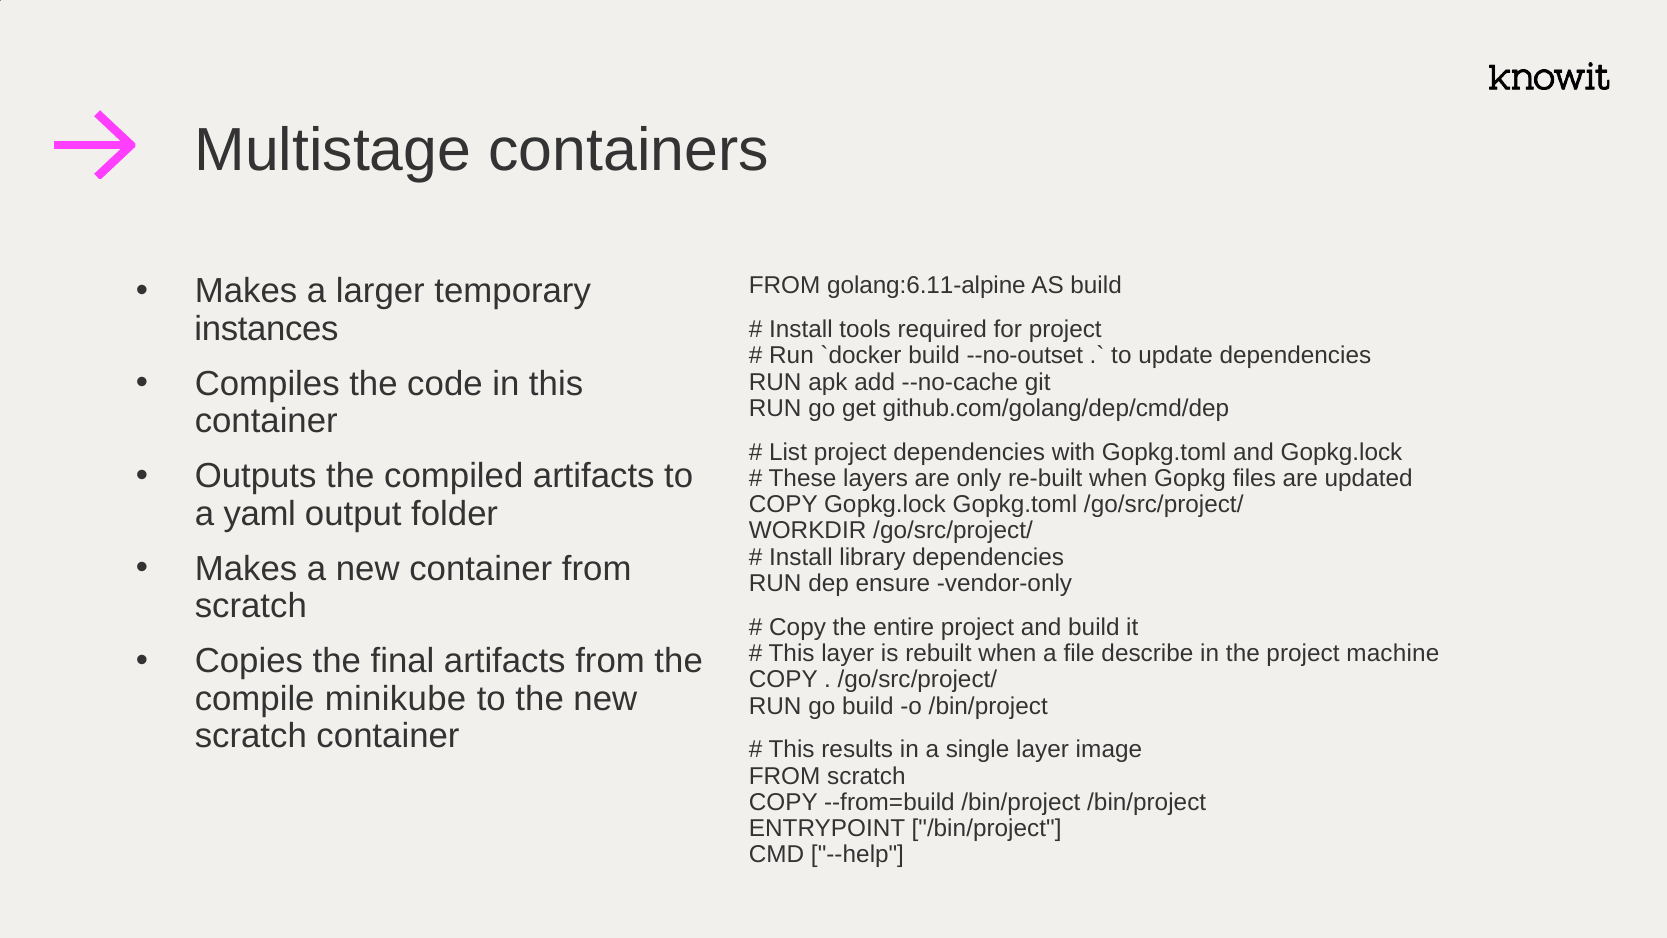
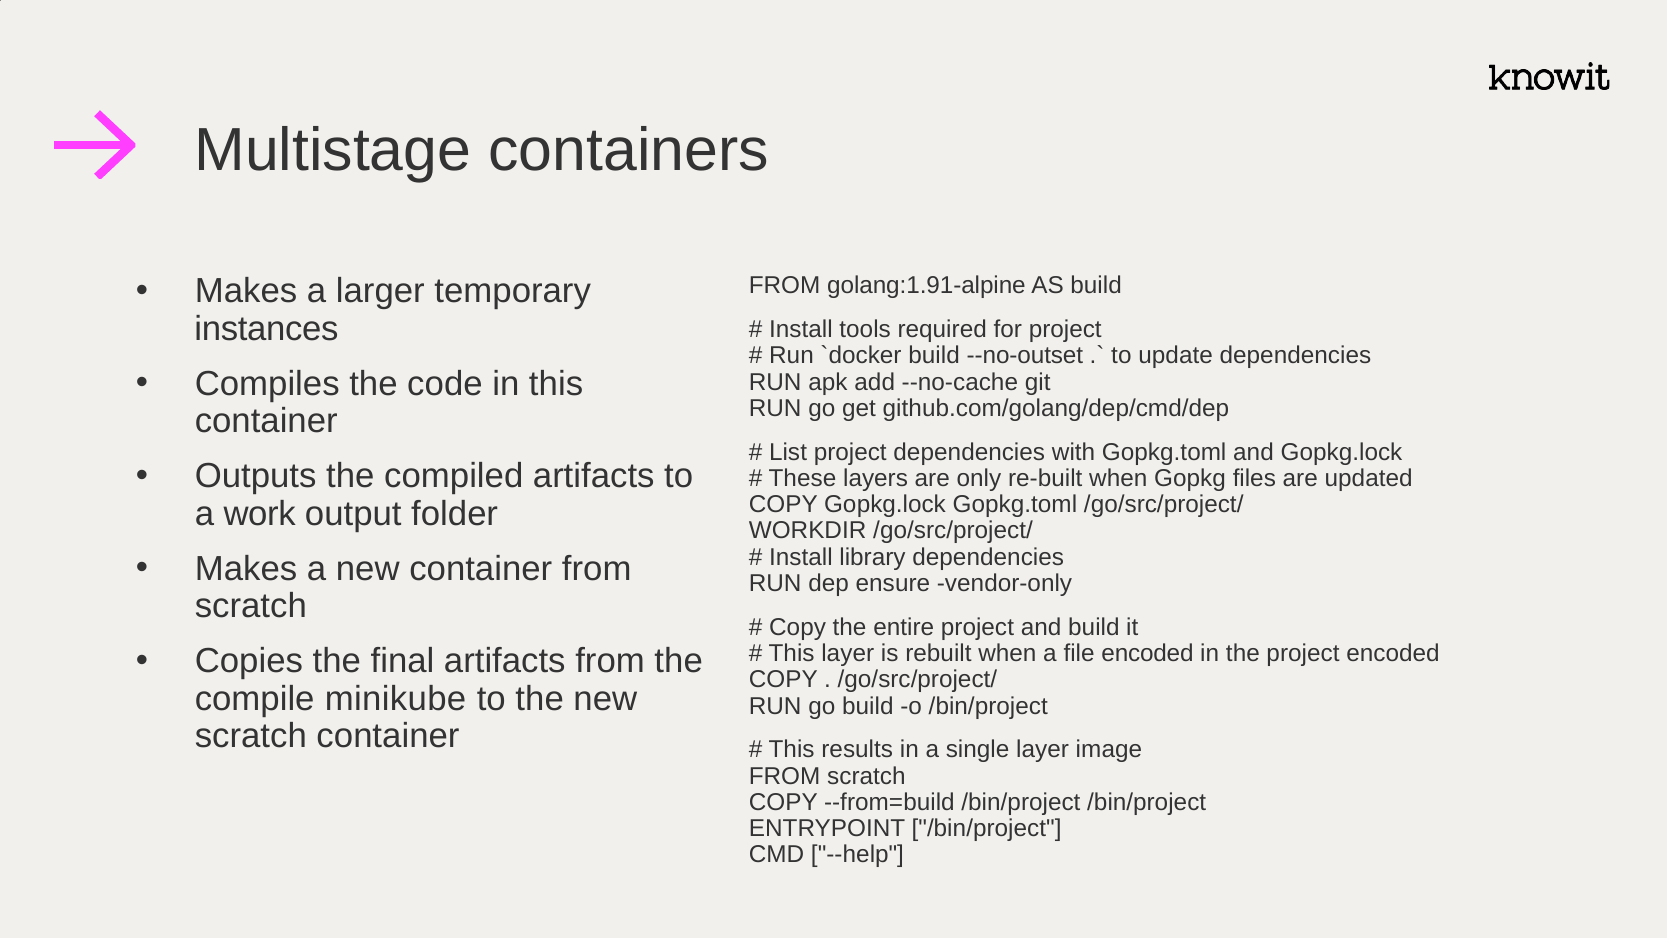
golang:6.11-alpine: golang:6.11-alpine -> golang:1.91-alpine
yaml: yaml -> work
file describe: describe -> encoded
project machine: machine -> encoded
